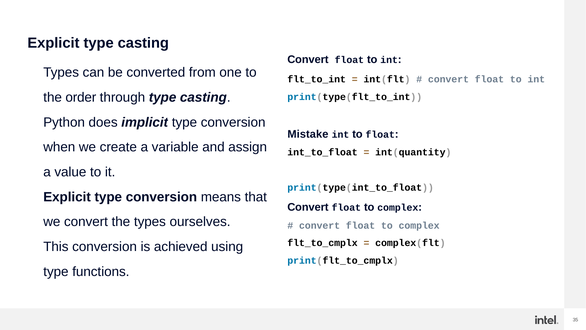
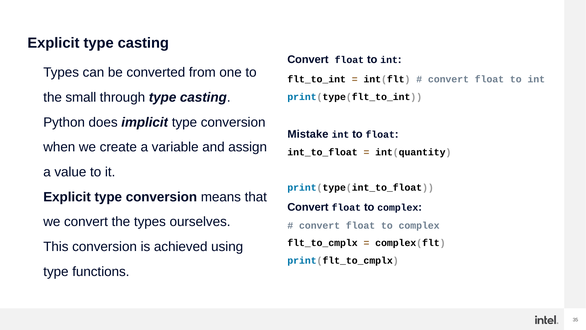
order: order -> small
